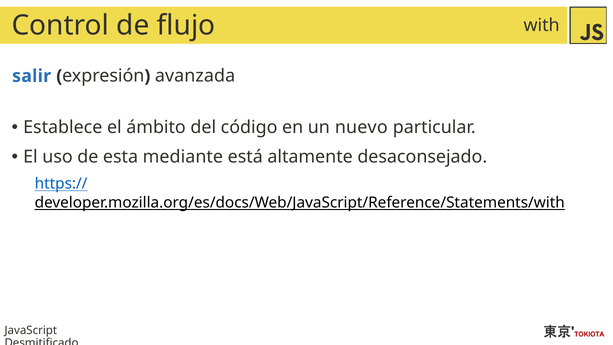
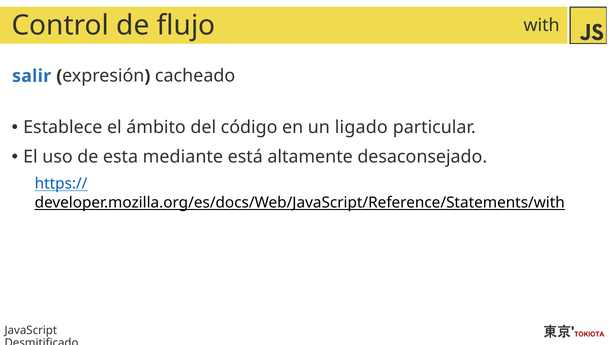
avanzada: avanzada -> cacheado
nuevo: nuevo -> ligado
